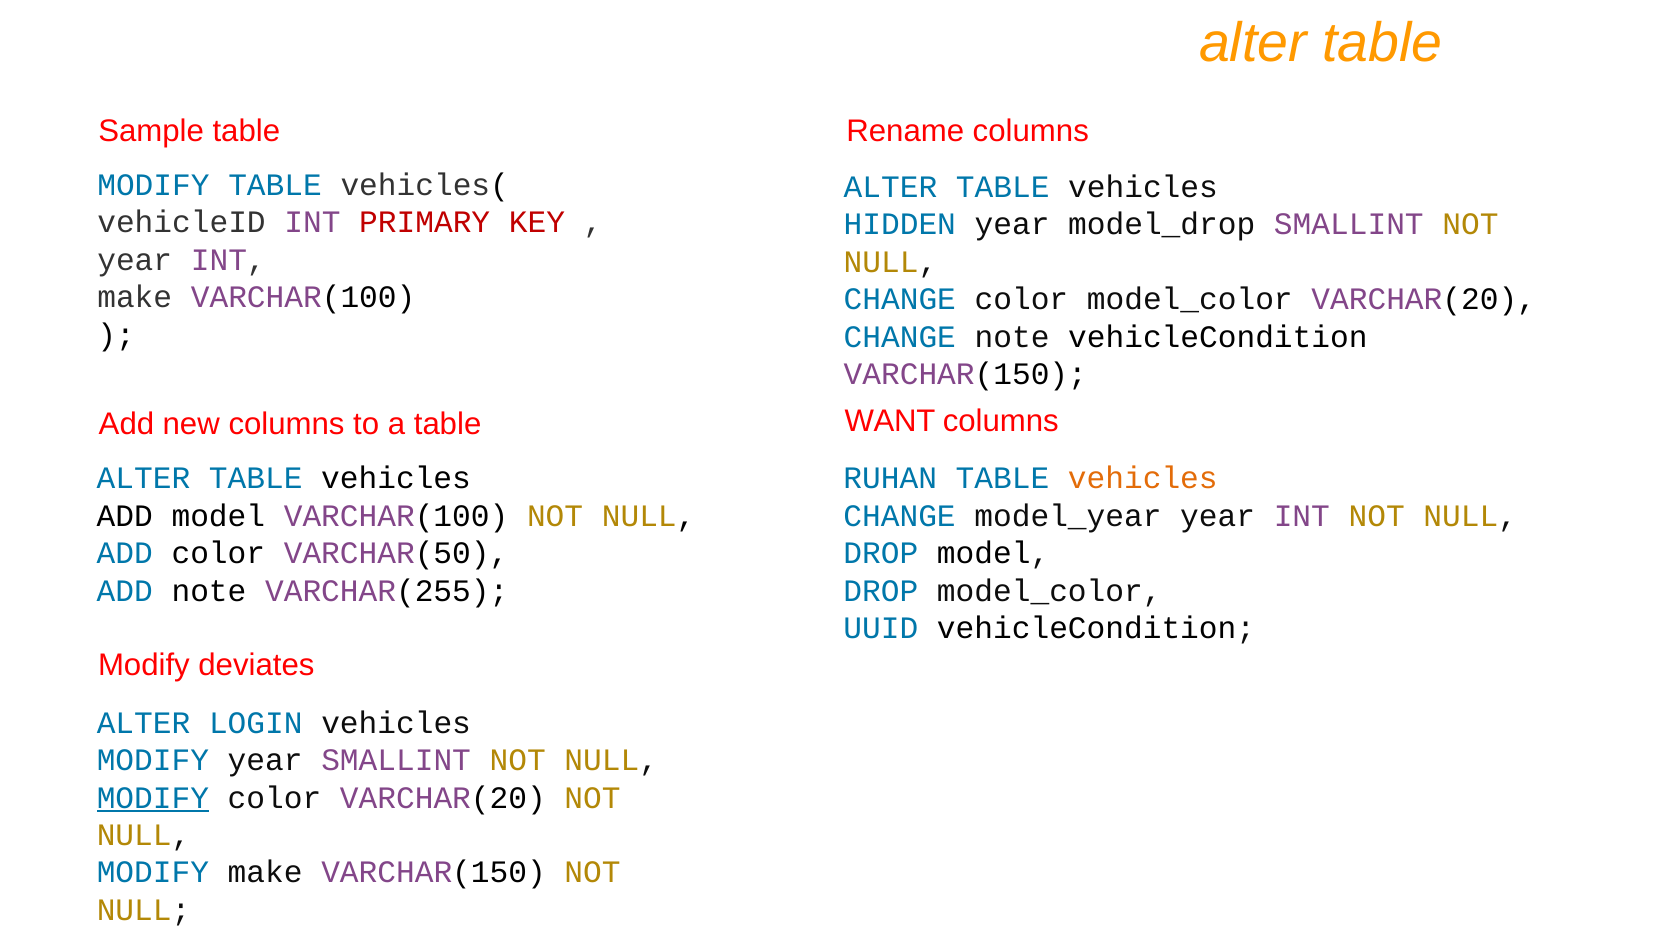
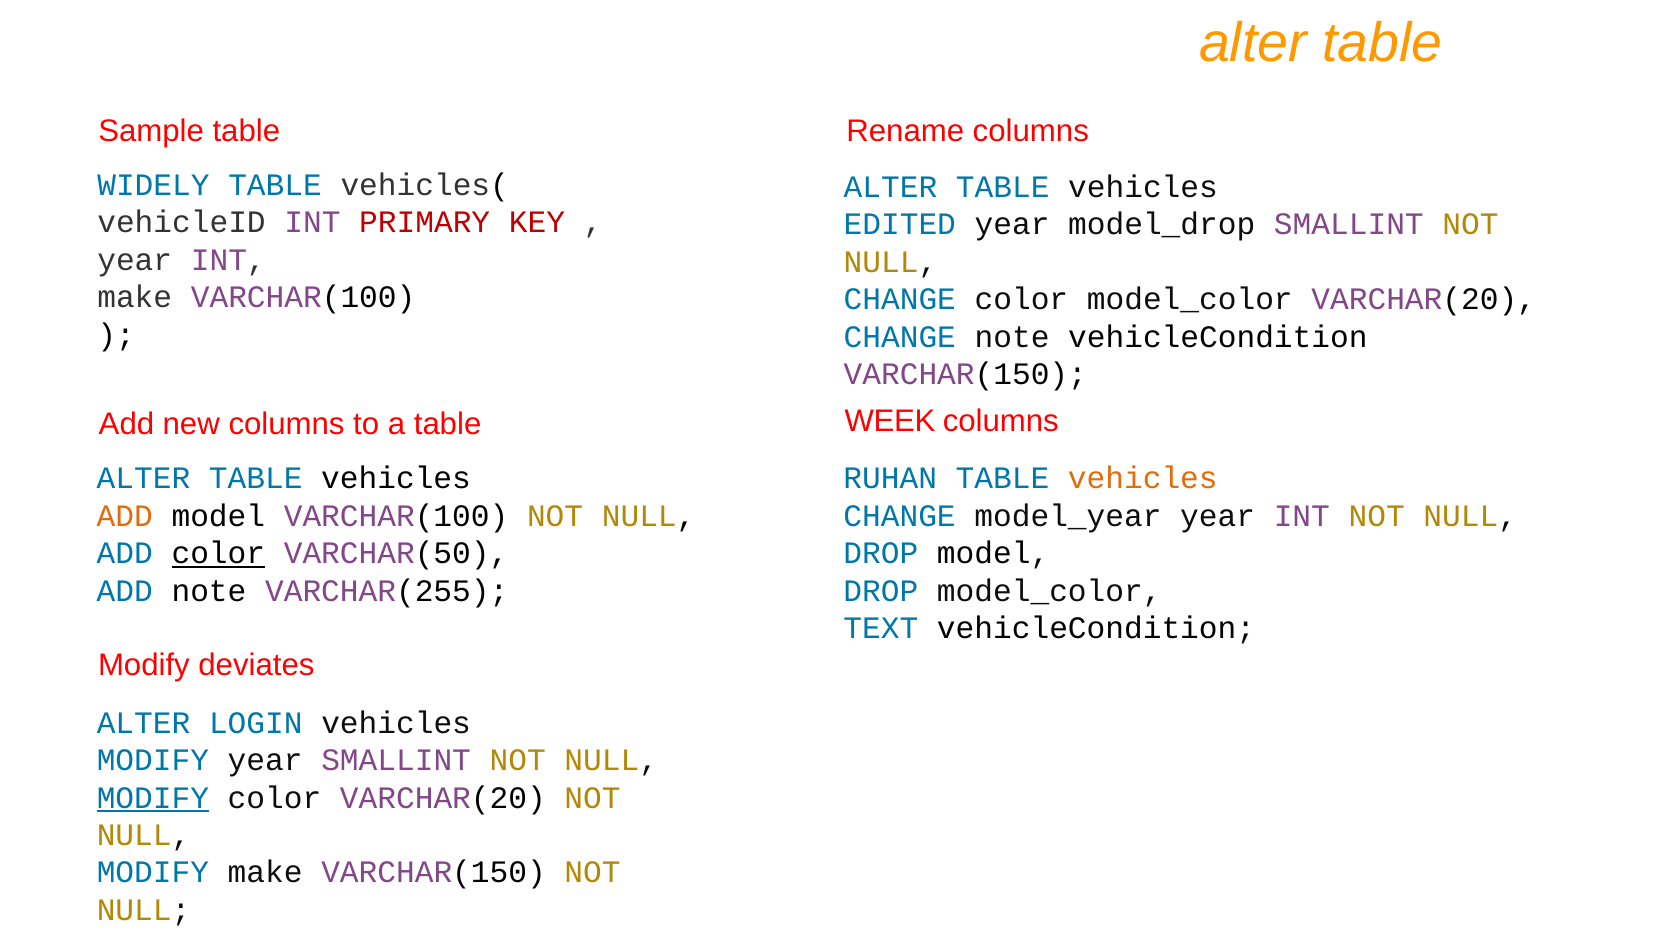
MODIFY at (153, 185): MODIFY -> WIDELY
HIDDEN: HIDDEN -> EDITED
WANT: WANT -> WEEK
ADD at (125, 516) colour: black -> orange
color at (218, 553) underline: none -> present
UUID: UUID -> TEXT
